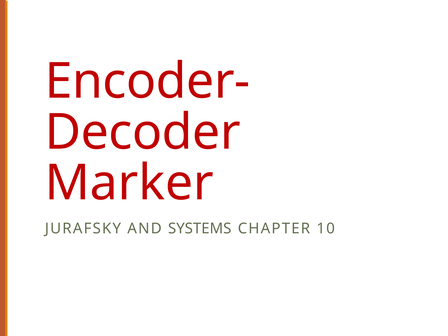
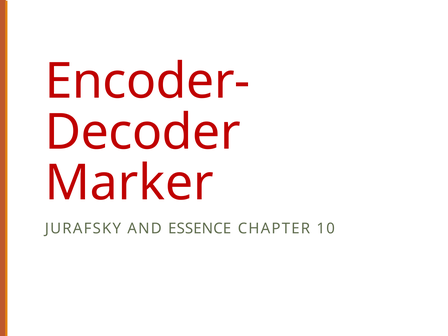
SYSTEMS: SYSTEMS -> ESSENCE
